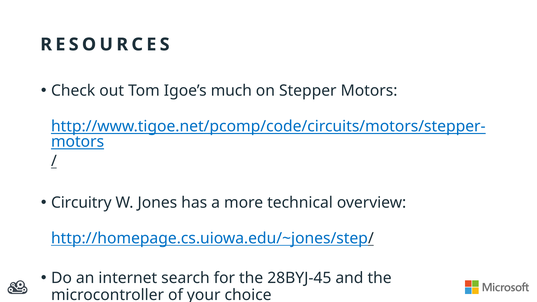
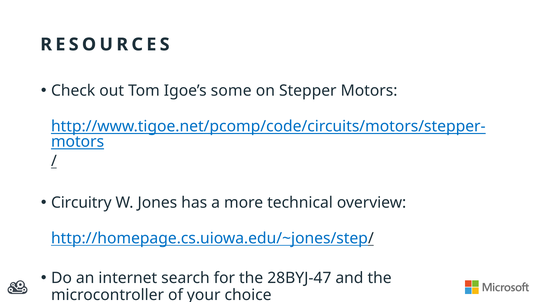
much: much -> some
28BYJ-45: 28BYJ-45 -> 28BYJ-47
